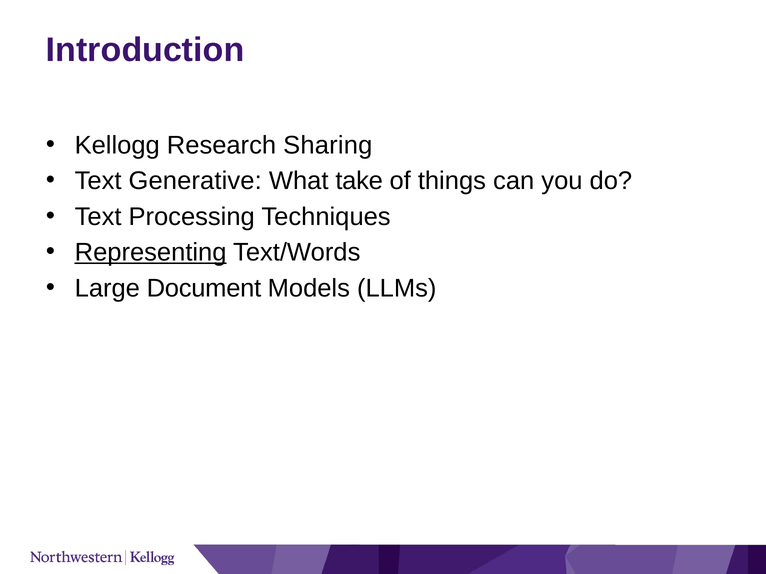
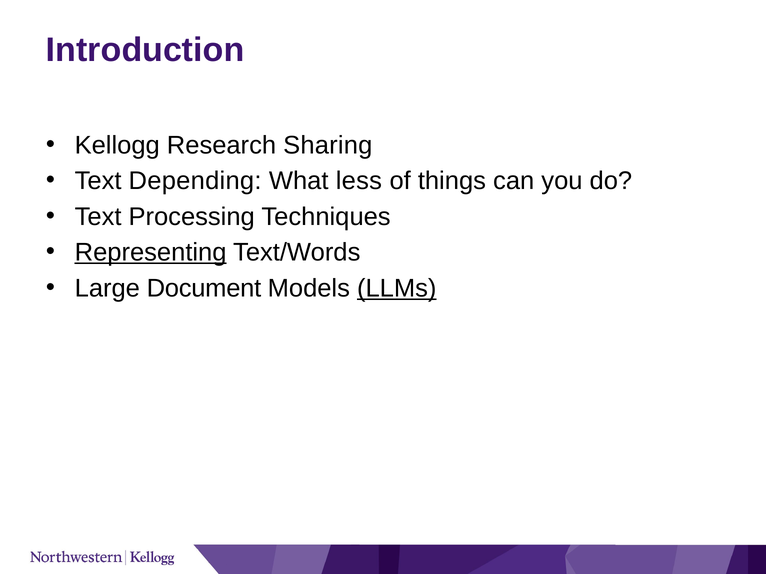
Generative: Generative -> Depending
take: take -> less
LLMs underline: none -> present
